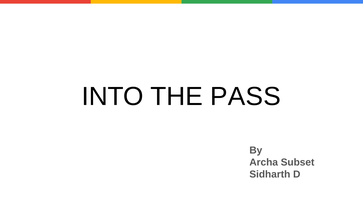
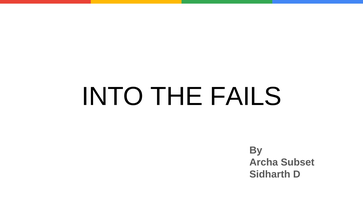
PASS: PASS -> FAILS
